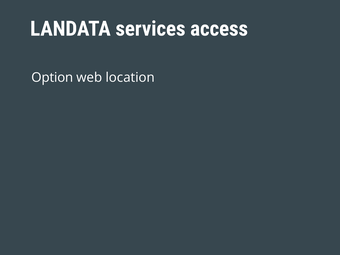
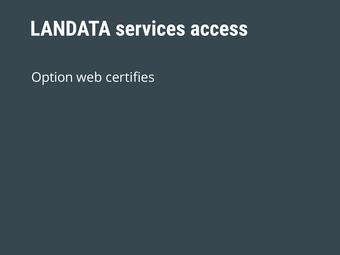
location: location -> certifies
